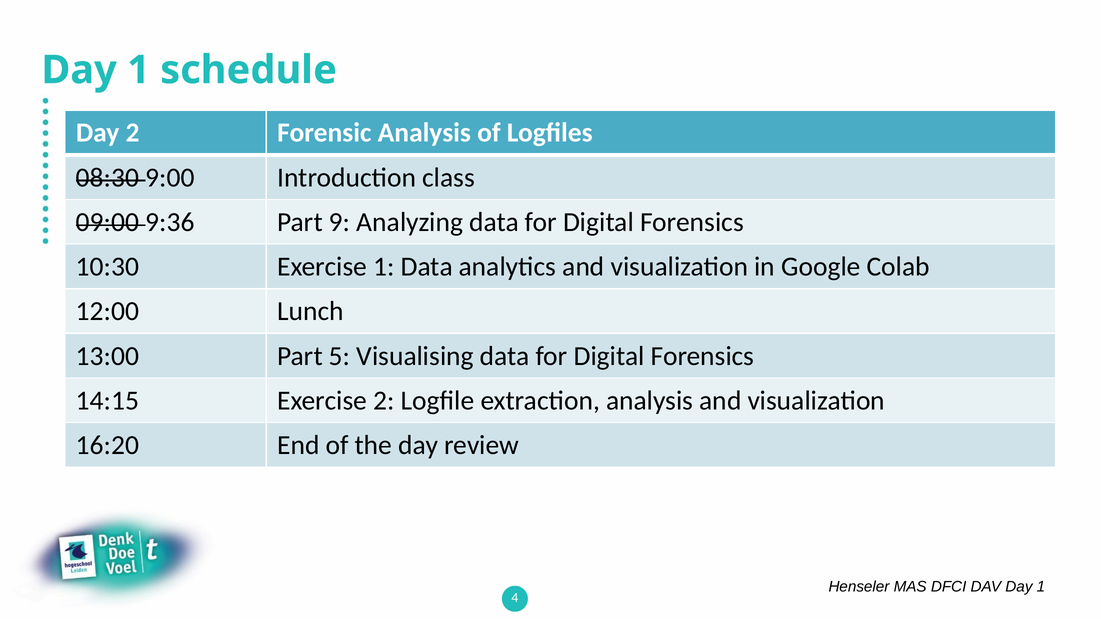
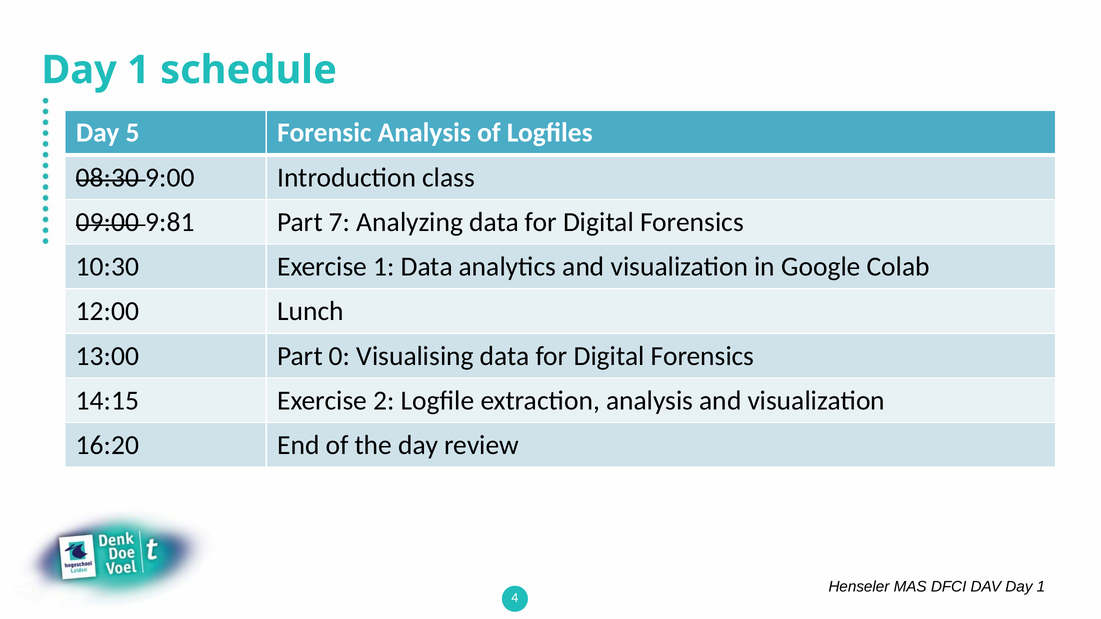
Day 2: 2 -> 5
9:36: 9:36 -> 9:81
9: 9 -> 7
5: 5 -> 0
